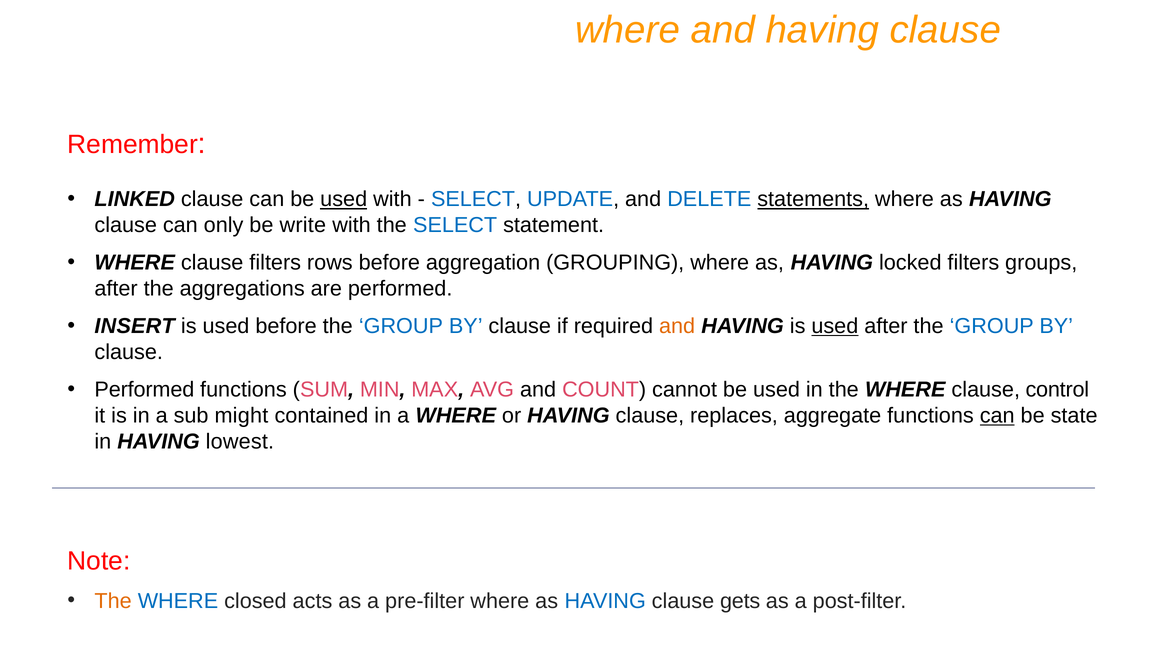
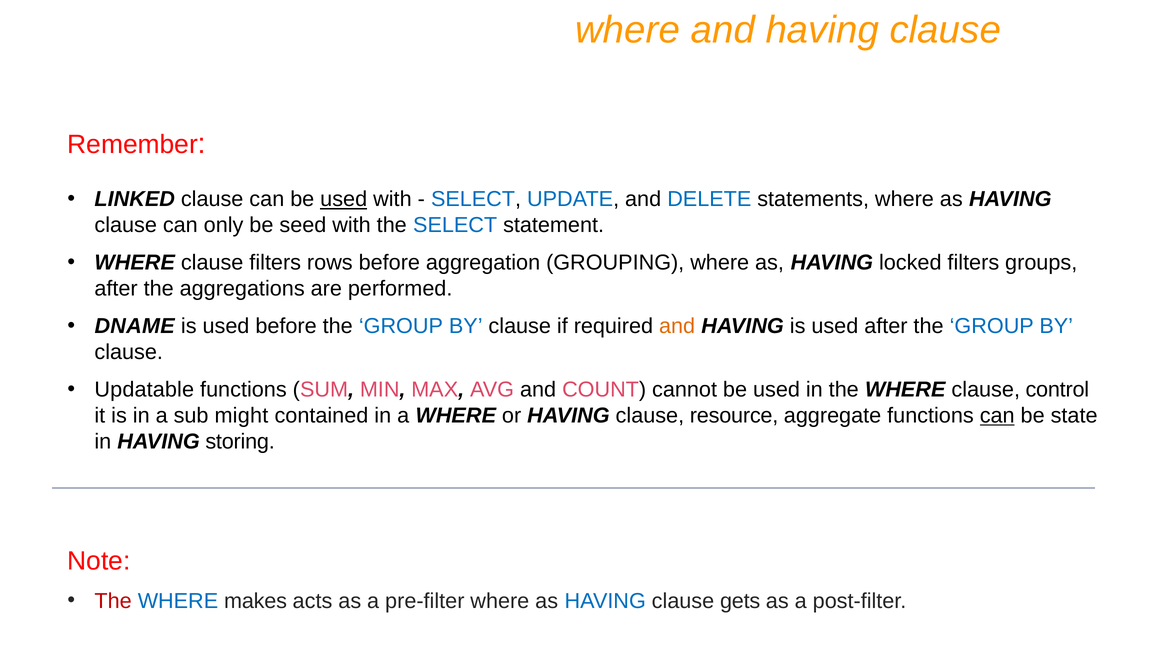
statements underline: present -> none
write: write -> seed
INSERT: INSERT -> DNAME
used at (835, 326) underline: present -> none
Performed at (144, 390): Performed -> Updatable
replaces: replaces -> resource
lowest: lowest -> storing
The at (113, 601) colour: orange -> red
closed: closed -> makes
